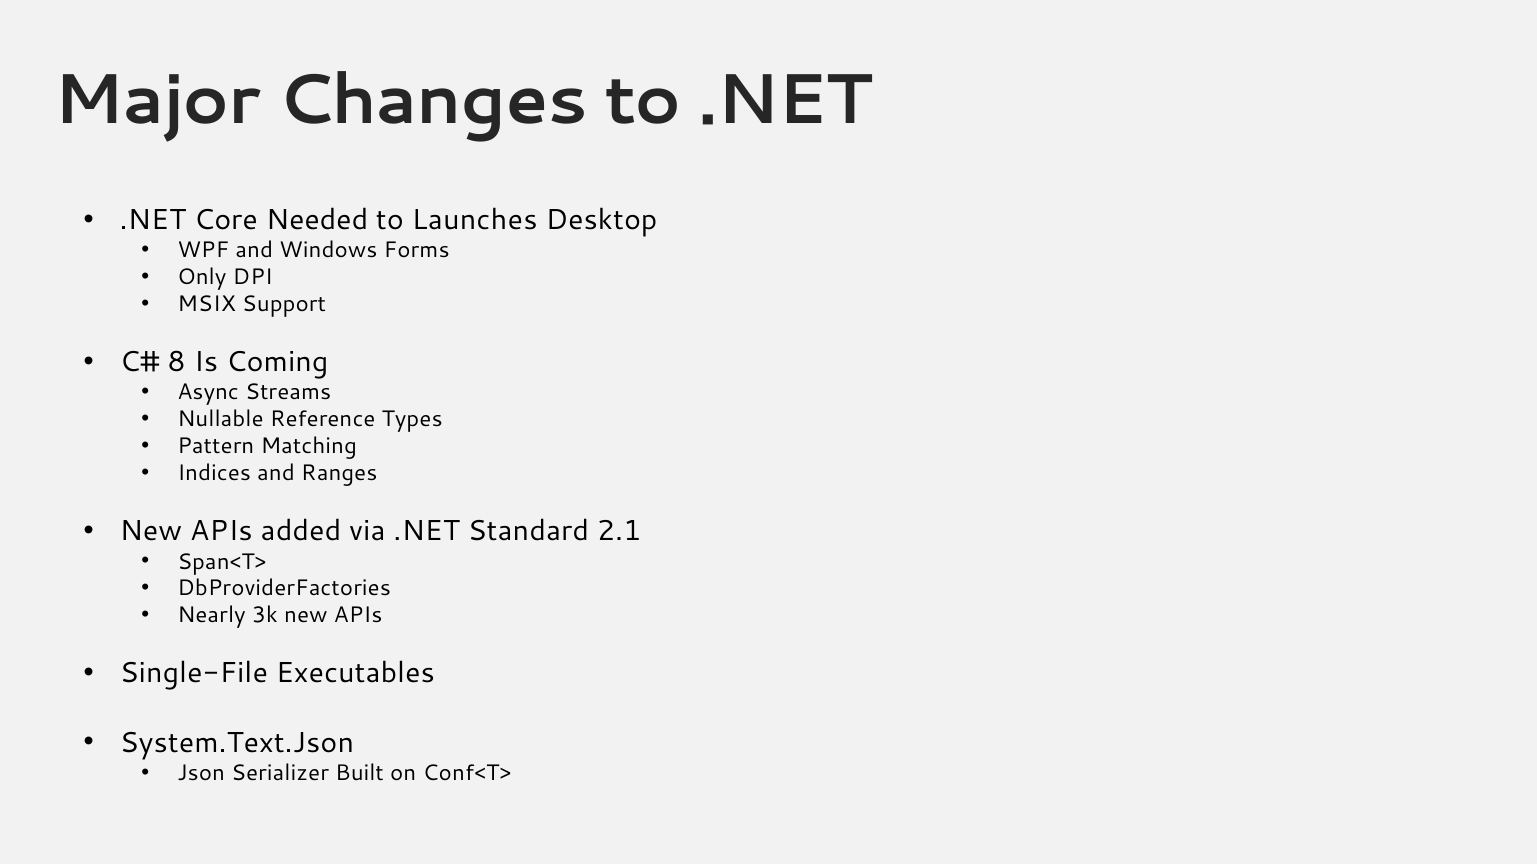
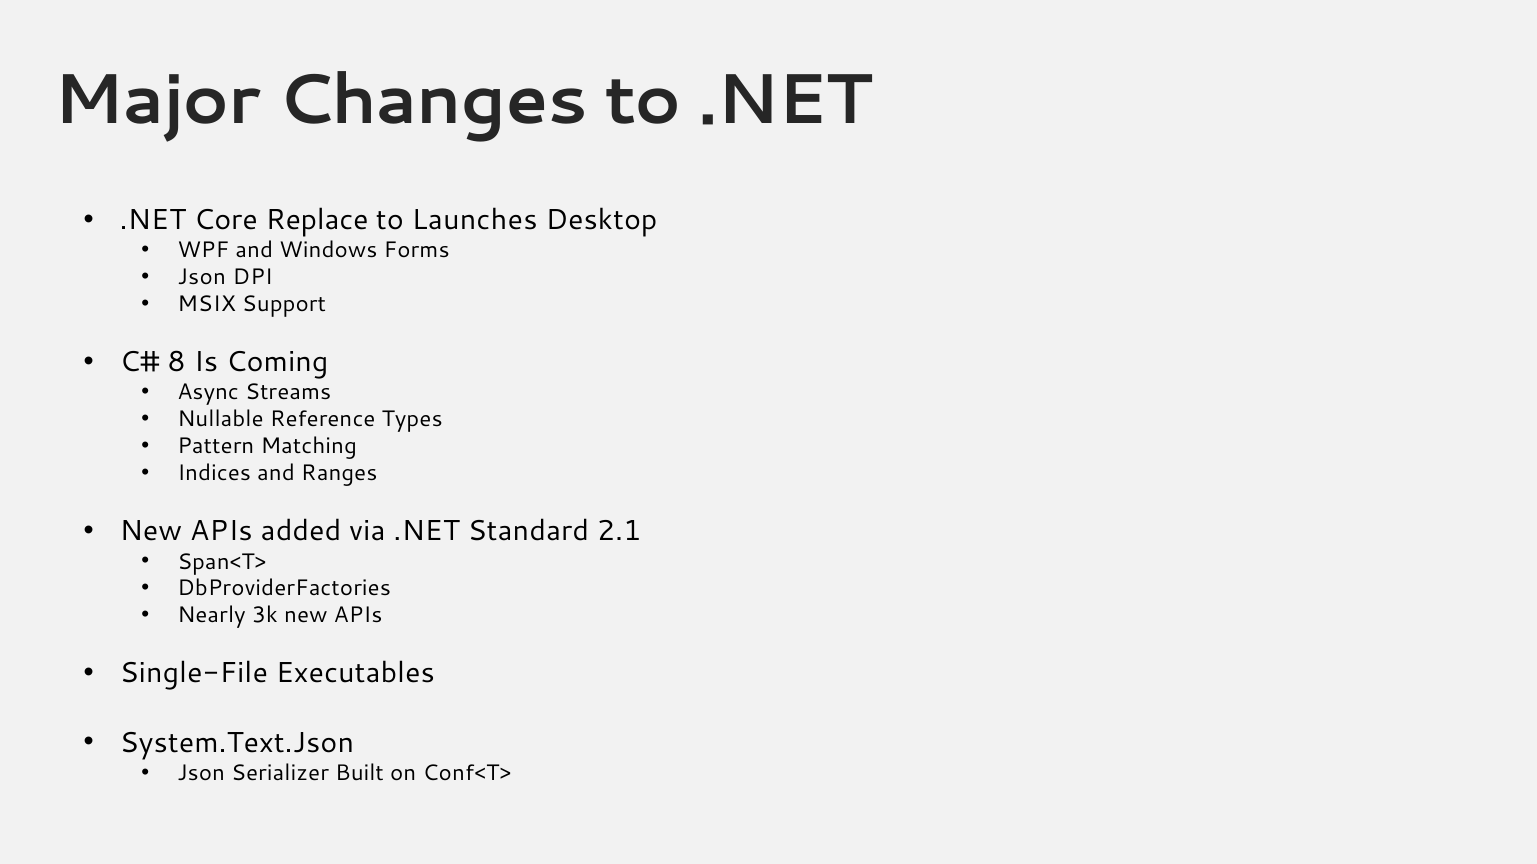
Needed: Needed -> Replace
Only at (202, 278): Only -> Json
